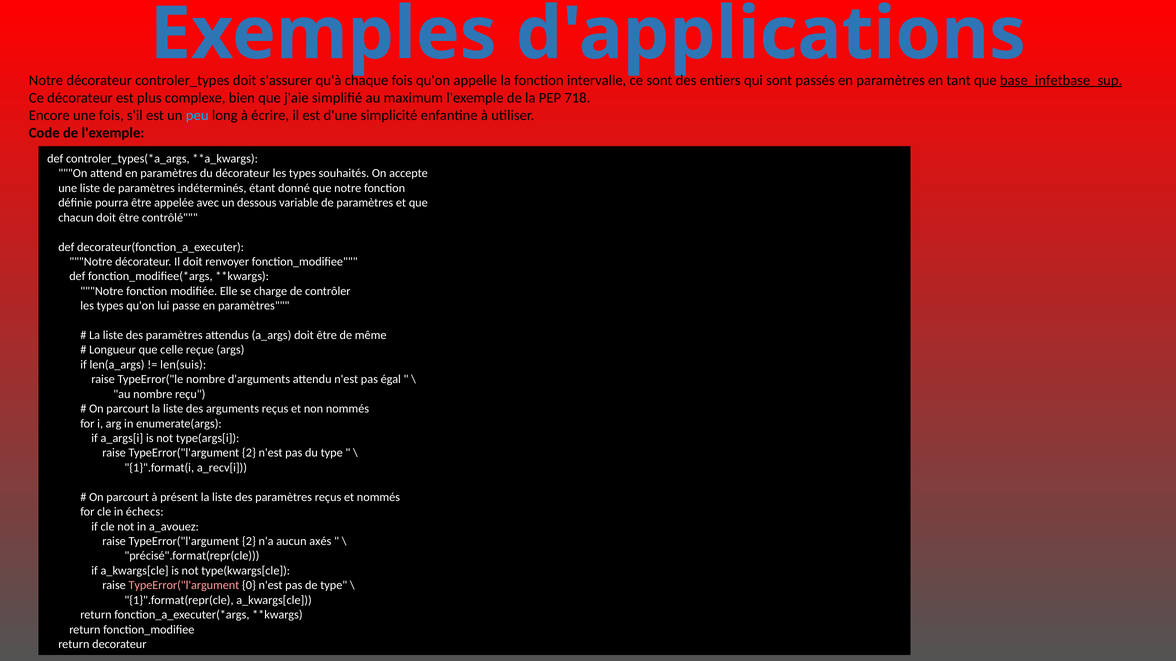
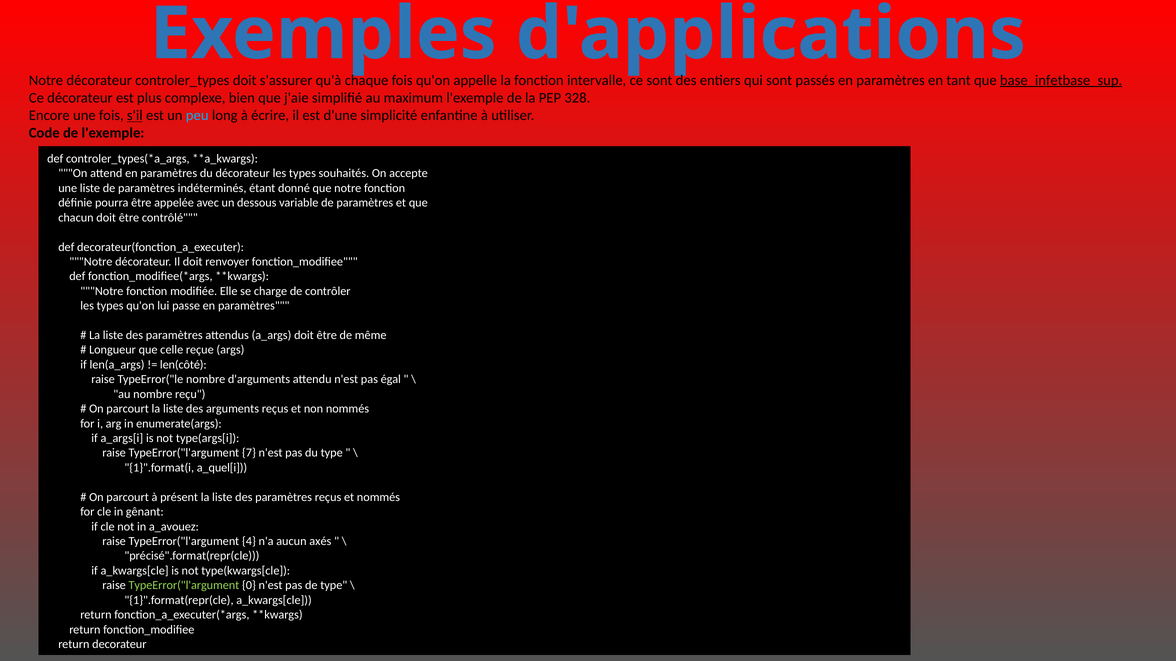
718: 718 -> 328
s'il underline: none -> present
len(suis: len(suis -> len(côté
2 at (249, 453): 2 -> 7
a_recv[i: a_recv[i -> a_quel[i
échecs: échecs -> gênant
2 at (249, 542): 2 -> 4
TypeError("l'argument at (184, 586) colour: pink -> light green
